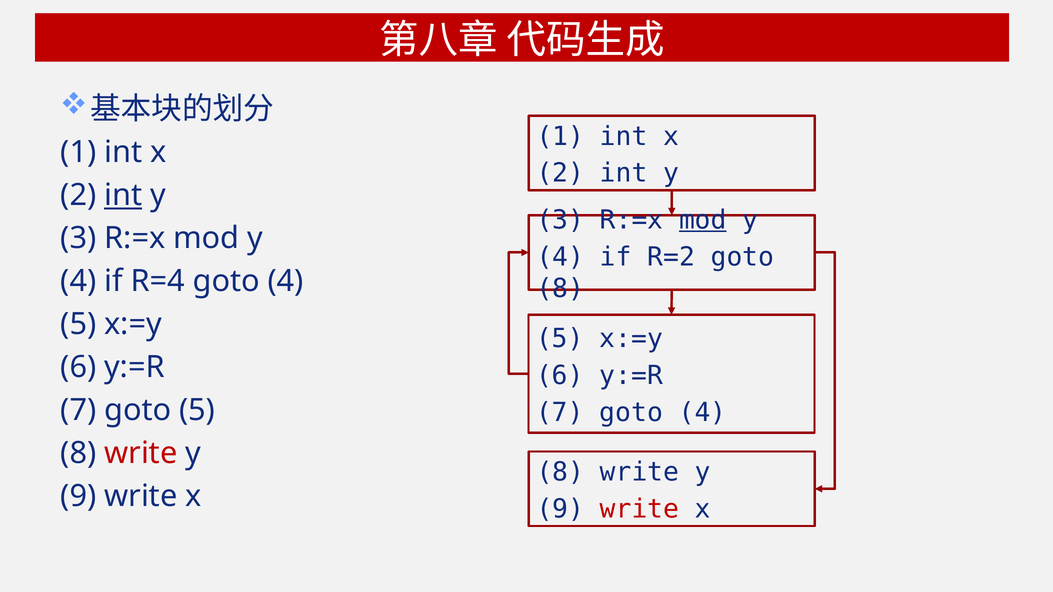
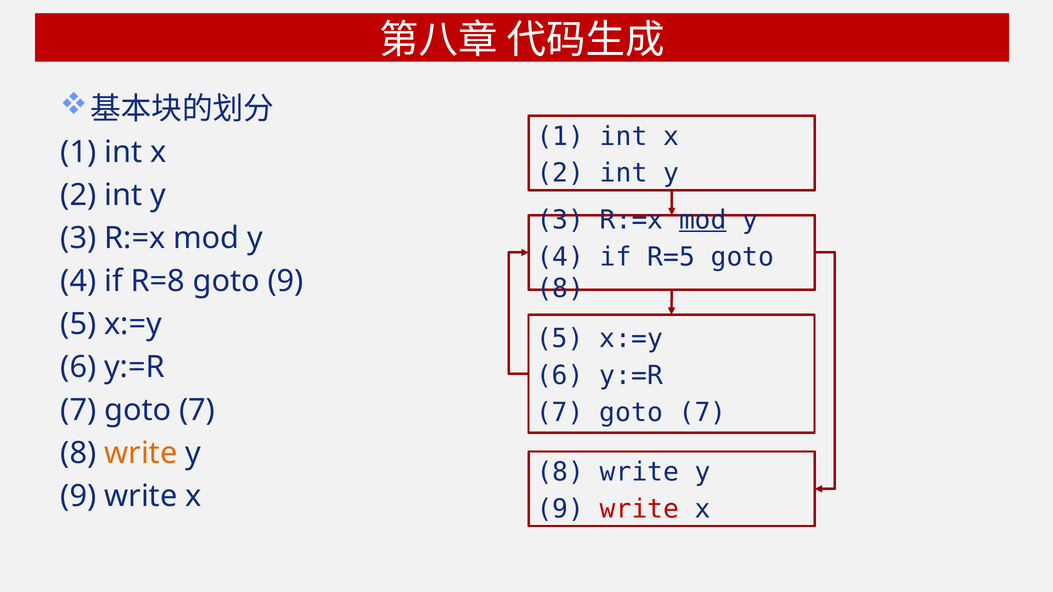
int at (123, 195) underline: present -> none
R=2: R=2 -> R=5
R=4: R=4 -> R=8
4 at (286, 281): 4 -> 9
4 at (703, 413): 4 -> 7
5 at (197, 410): 5 -> 7
write at (141, 453) colour: red -> orange
